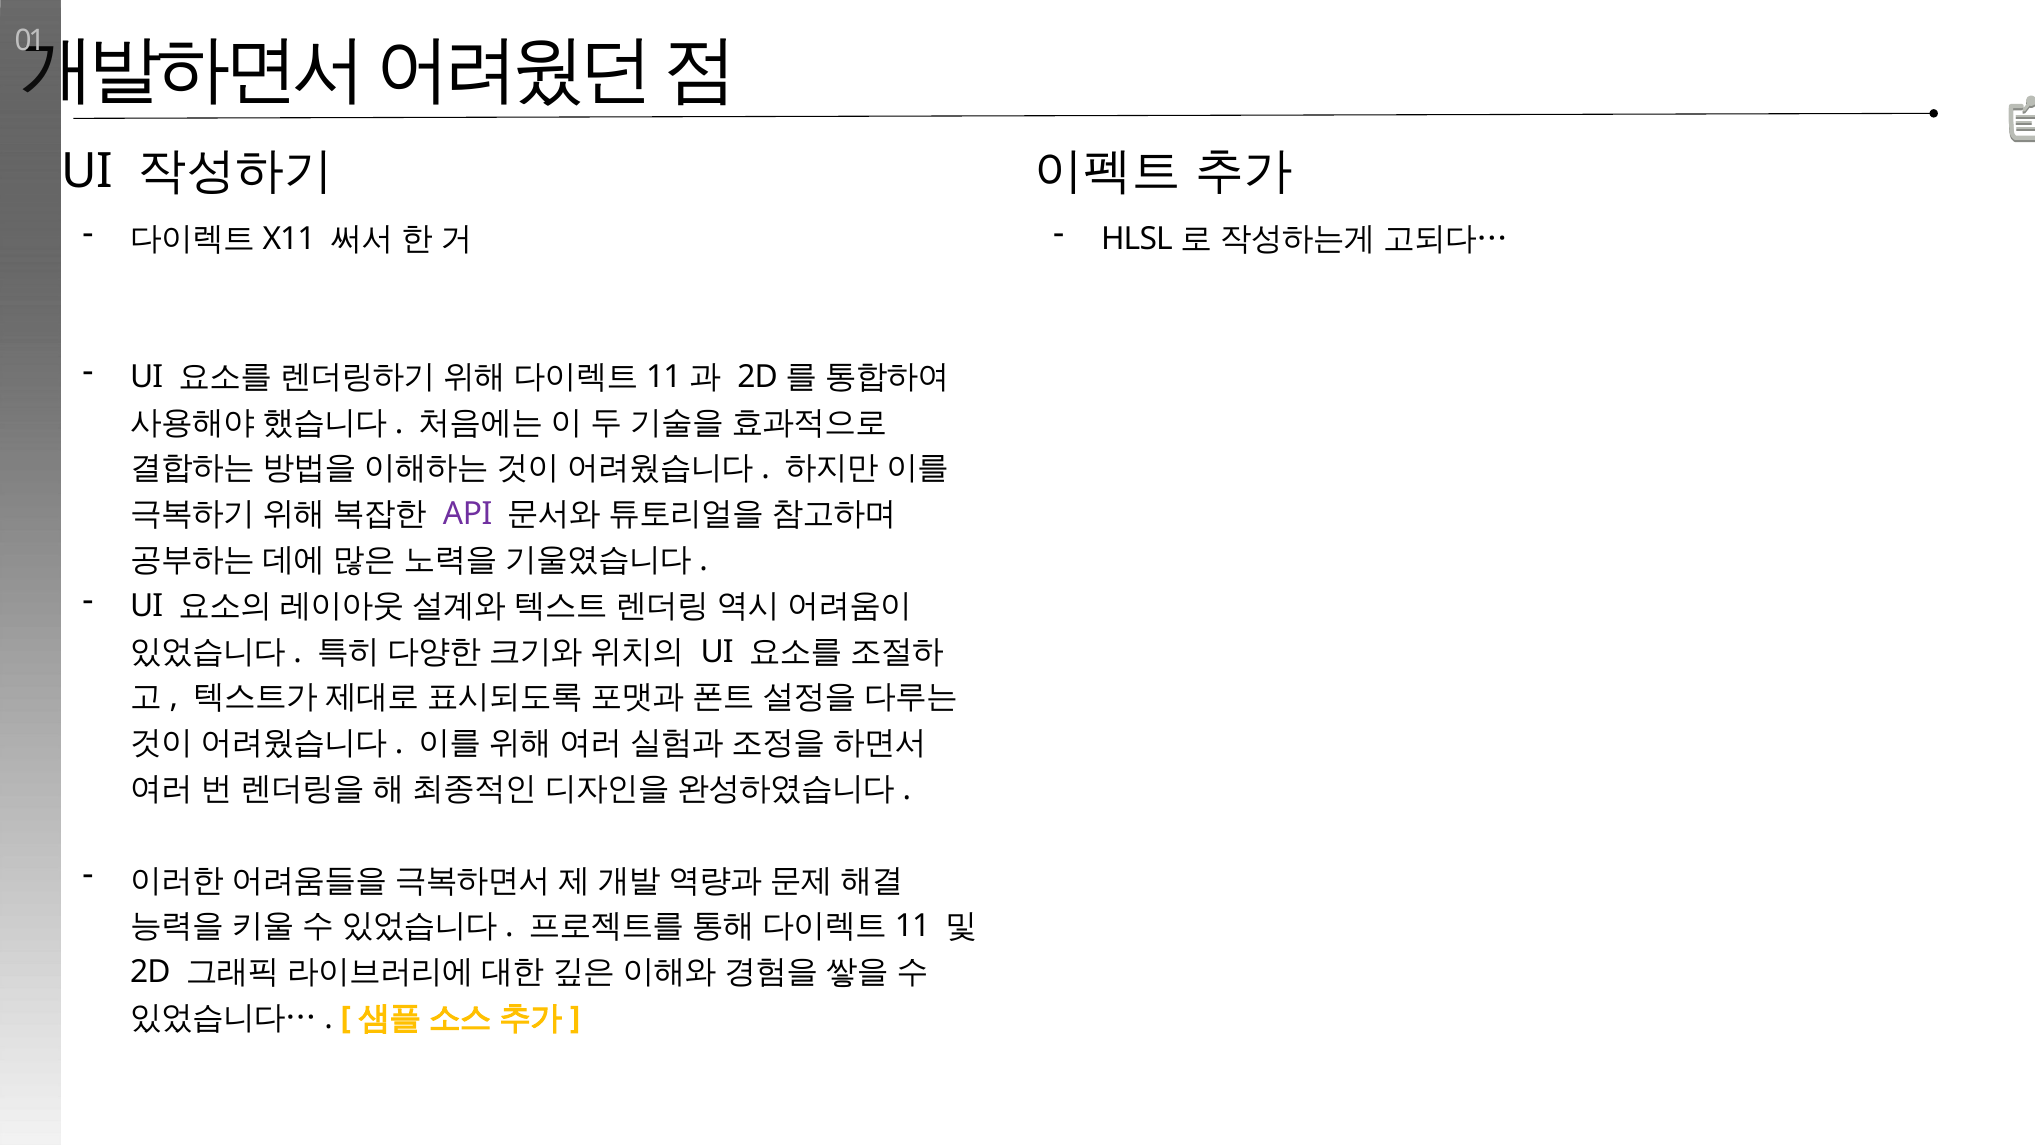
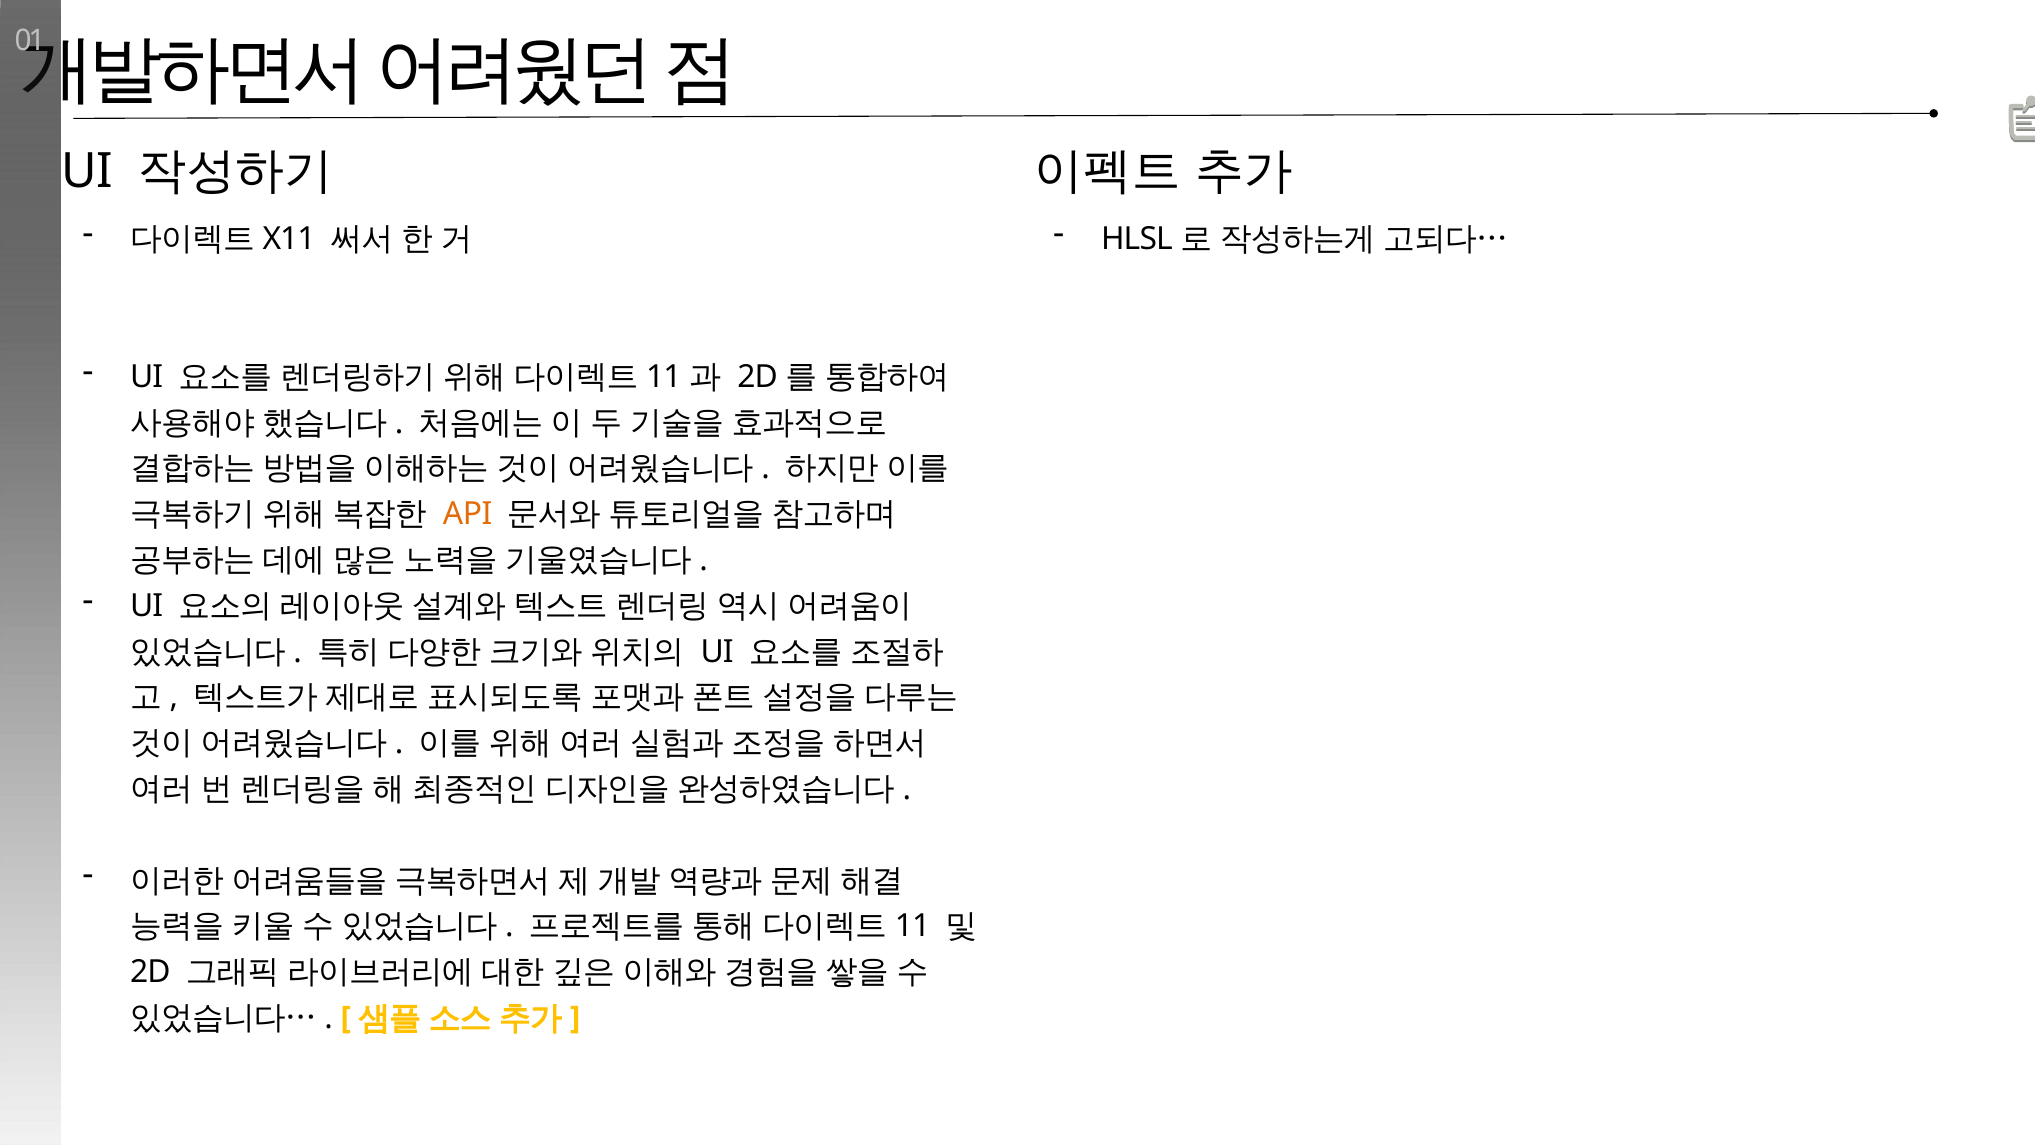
API colour: purple -> orange
